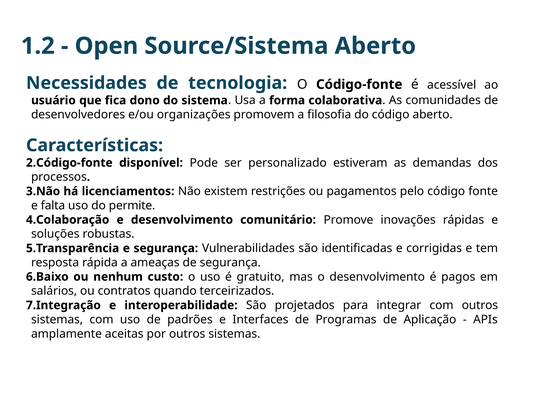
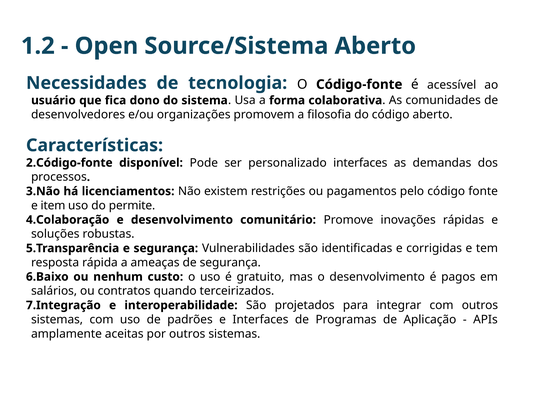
personalizado estiveram: estiveram -> interfaces
falta: falta -> item
